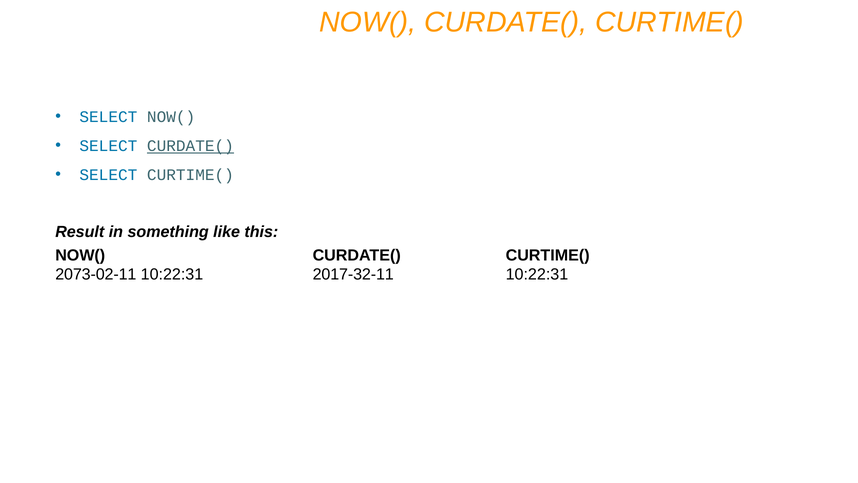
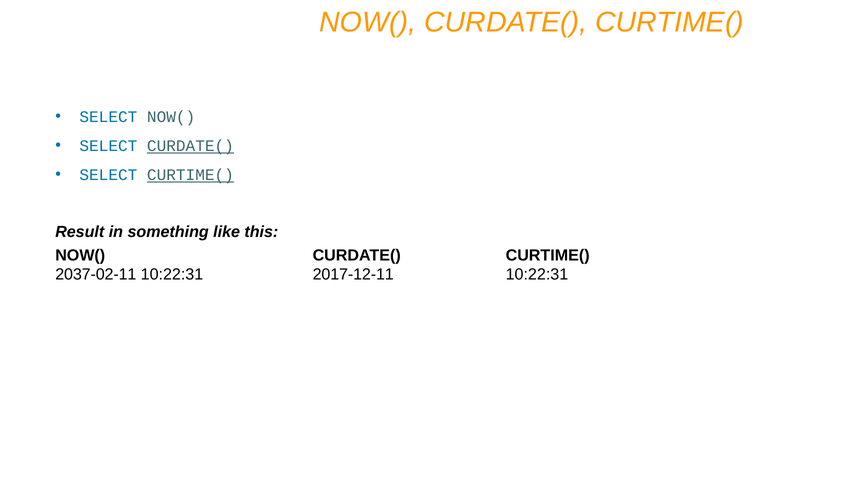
CURTIME( at (190, 175) underline: none -> present
2073-02-11: 2073-02-11 -> 2037-02-11
2017-32-11: 2017-32-11 -> 2017-12-11
